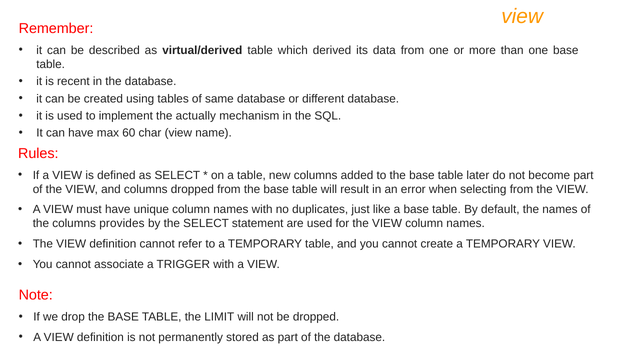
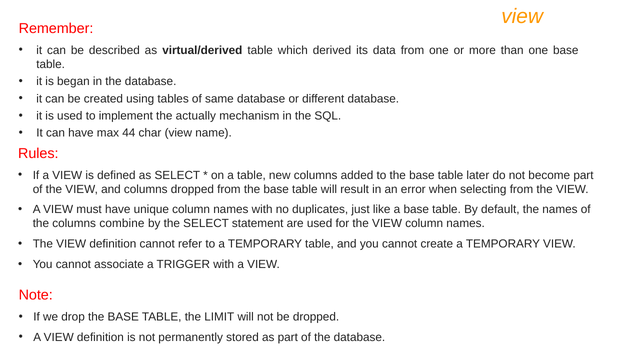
recent: recent -> began
60: 60 -> 44
provides: provides -> combine
